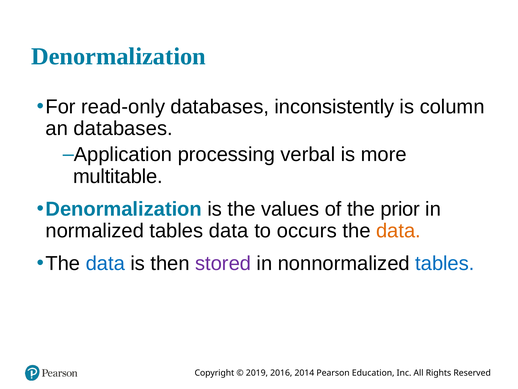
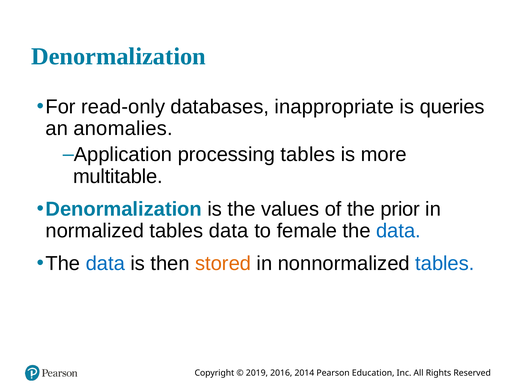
inconsistently: inconsistently -> inappropriate
column: column -> queries
an databases: databases -> anomalies
processing verbal: verbal -> tables
occurs: occurs -> female
data at (398, 231) colour: orange -> blue
stored colour: purple -> orange
